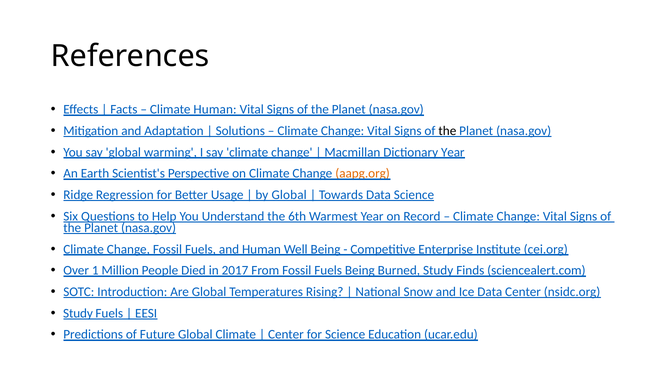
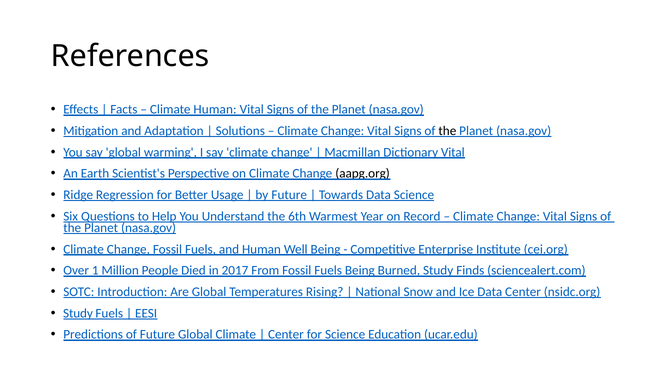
Dictionary Year: Year -> Vital
aapg.org colour: orange -> black
by Global: Global -> Future
